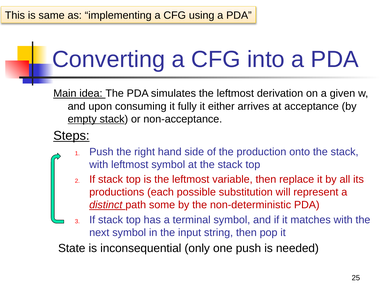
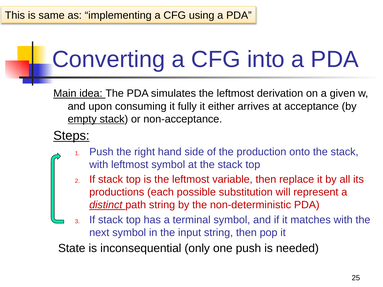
path some: some -> string
